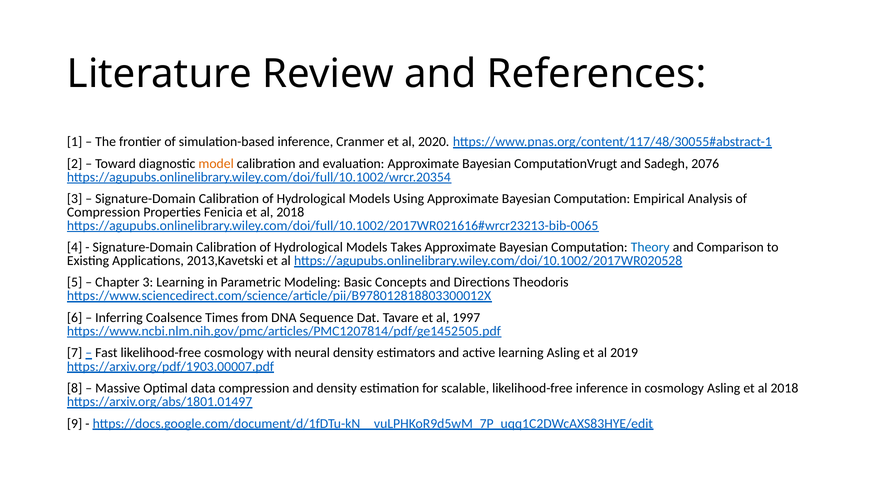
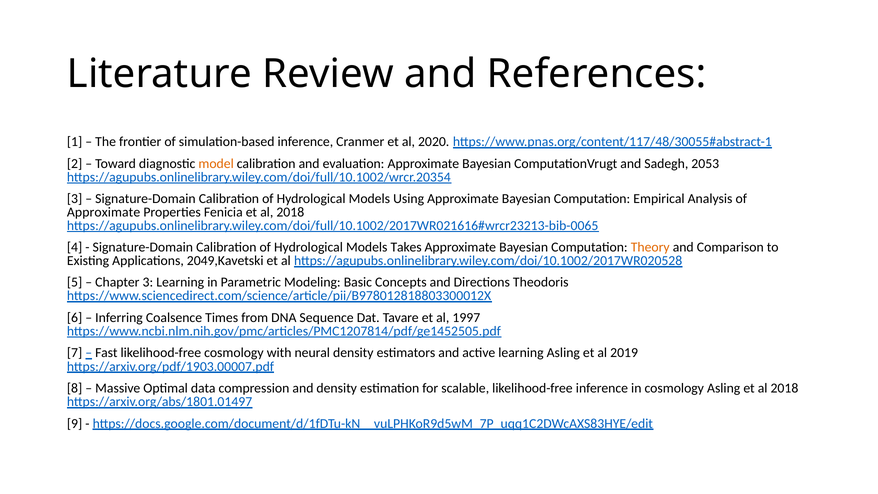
2076: 2076 -> 2053
Compression at (104, 212): Compression -> Approximate
Theory colour: blue -> orange
2013,Kavetski: 2013,Kavetski -> 2049,Kavetski
